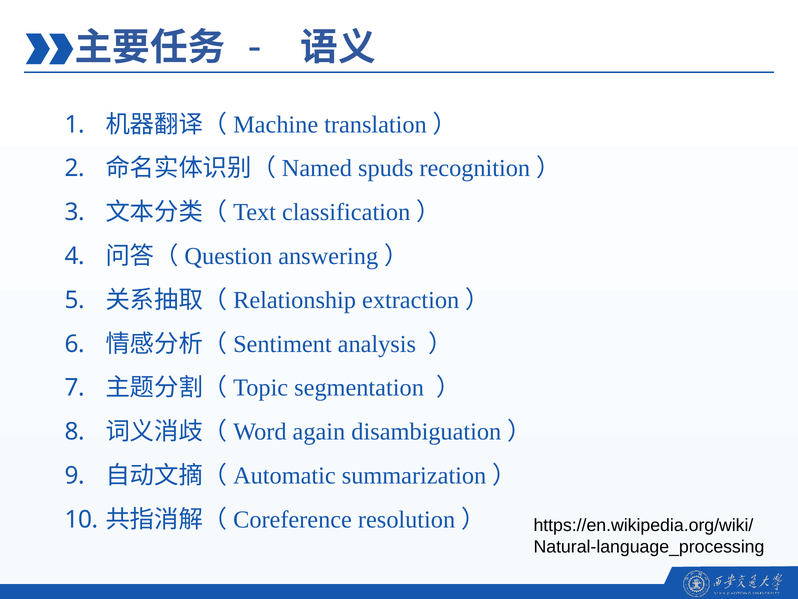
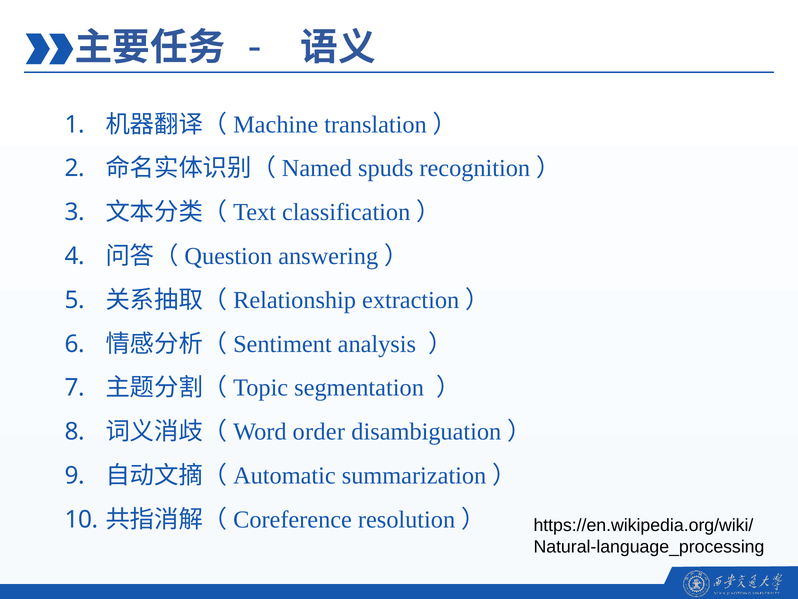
again: again -> order
